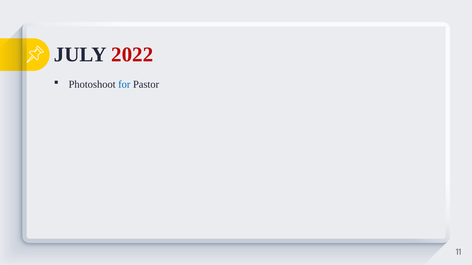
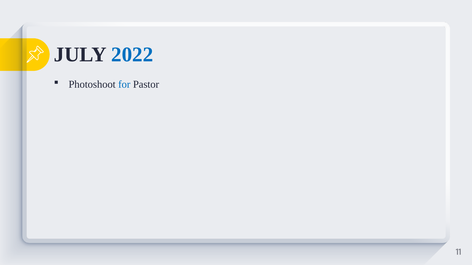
2022 colour: red -> blue
